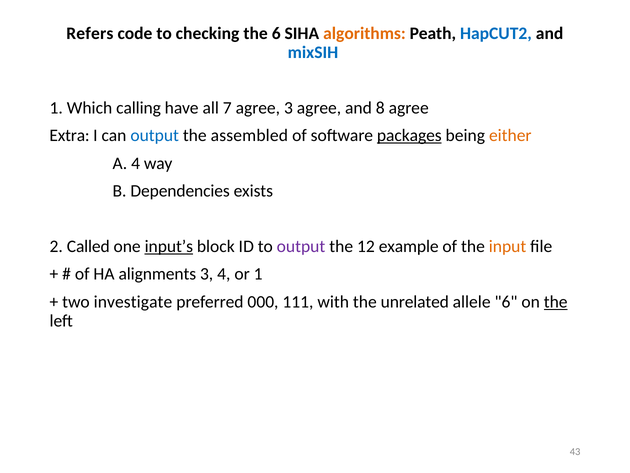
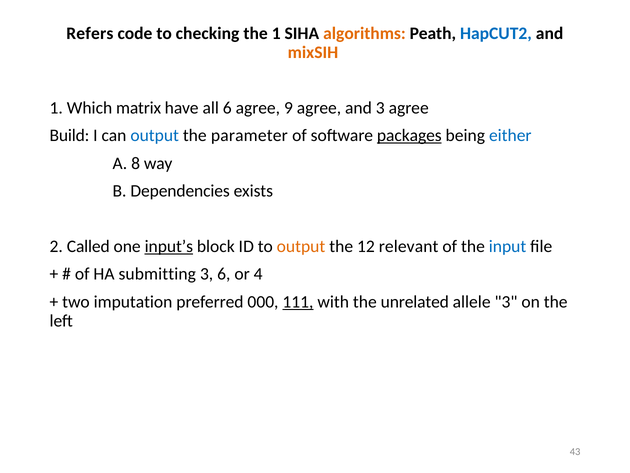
the 6: 6 -> 1
mixSIH colour: blue -> orange
calling: calling -> matrix
all 7: 7 -> 6
agree 3: 3 -> 9
and 8: 8 -> 3
Extra: Extra -> Build
assembled: assembled -> parameter
either colour: orange -> blue
A 4: 4 -> 8
output at (301, 246) colour: purple -> orange
example: example -> relevant
input colour: orange -> blue
alignments: alignments -> submitting
3 4: 4 -> 6
or 1: 1 -> 4
investigate: investigate -> imputation
111 underline: none -> present
allele 6: 6 -> 3
the at (556, 302) underline: present -> none
